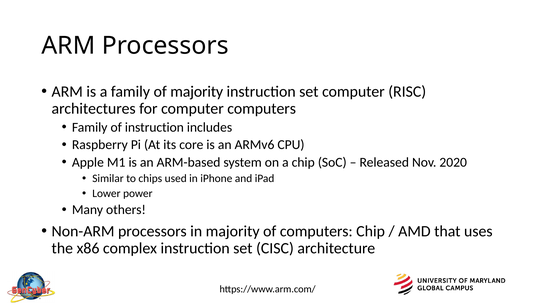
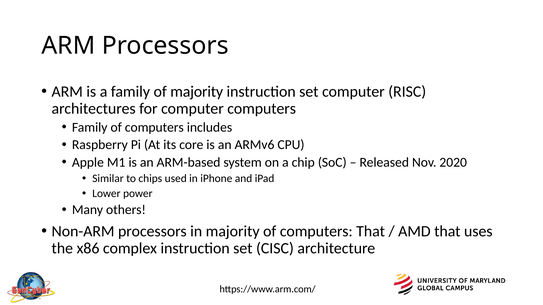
Family of instruction: instruction -> computers
computers Chip: Chip -> That
